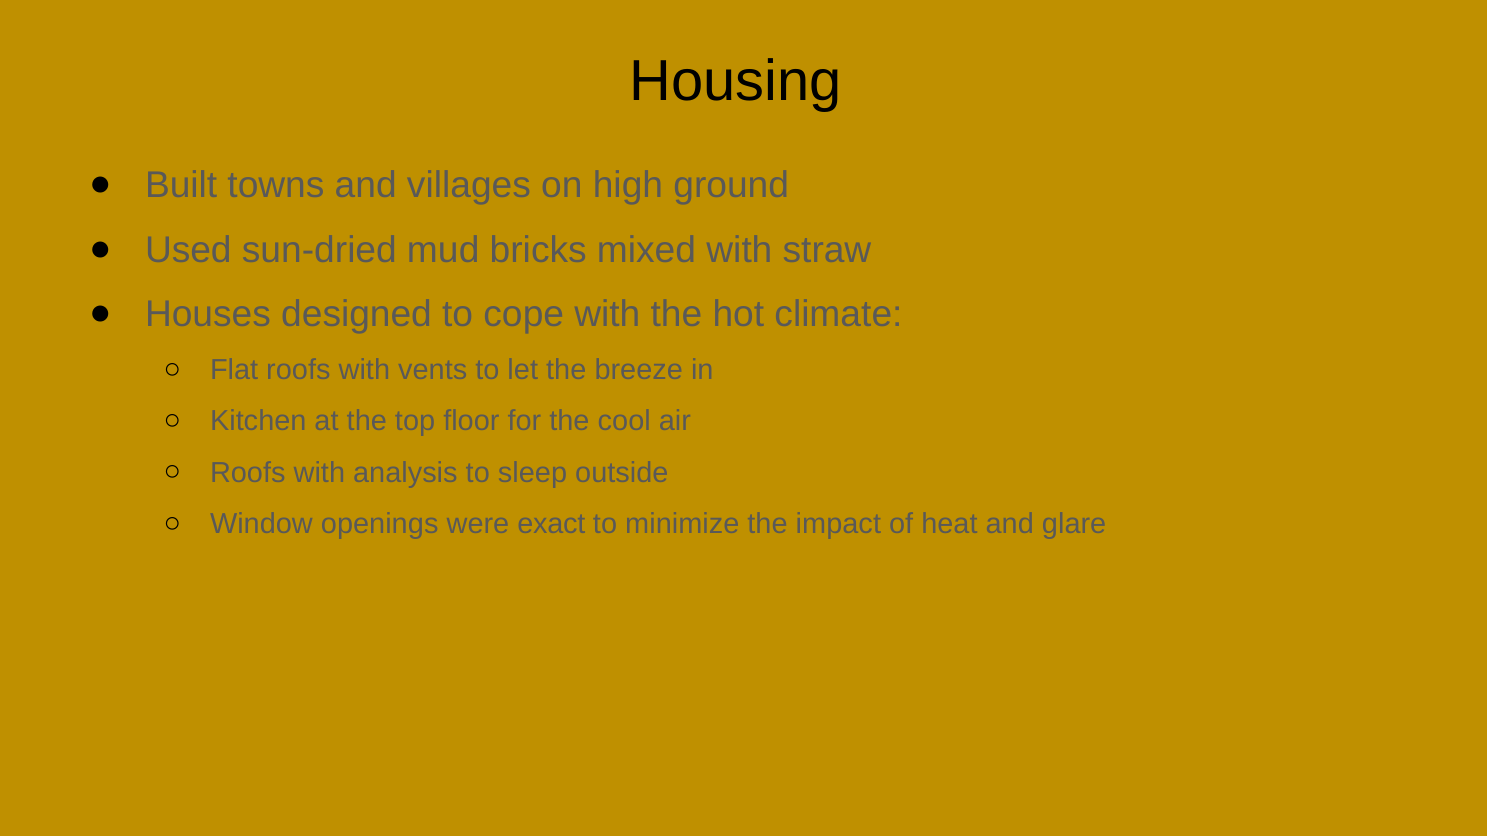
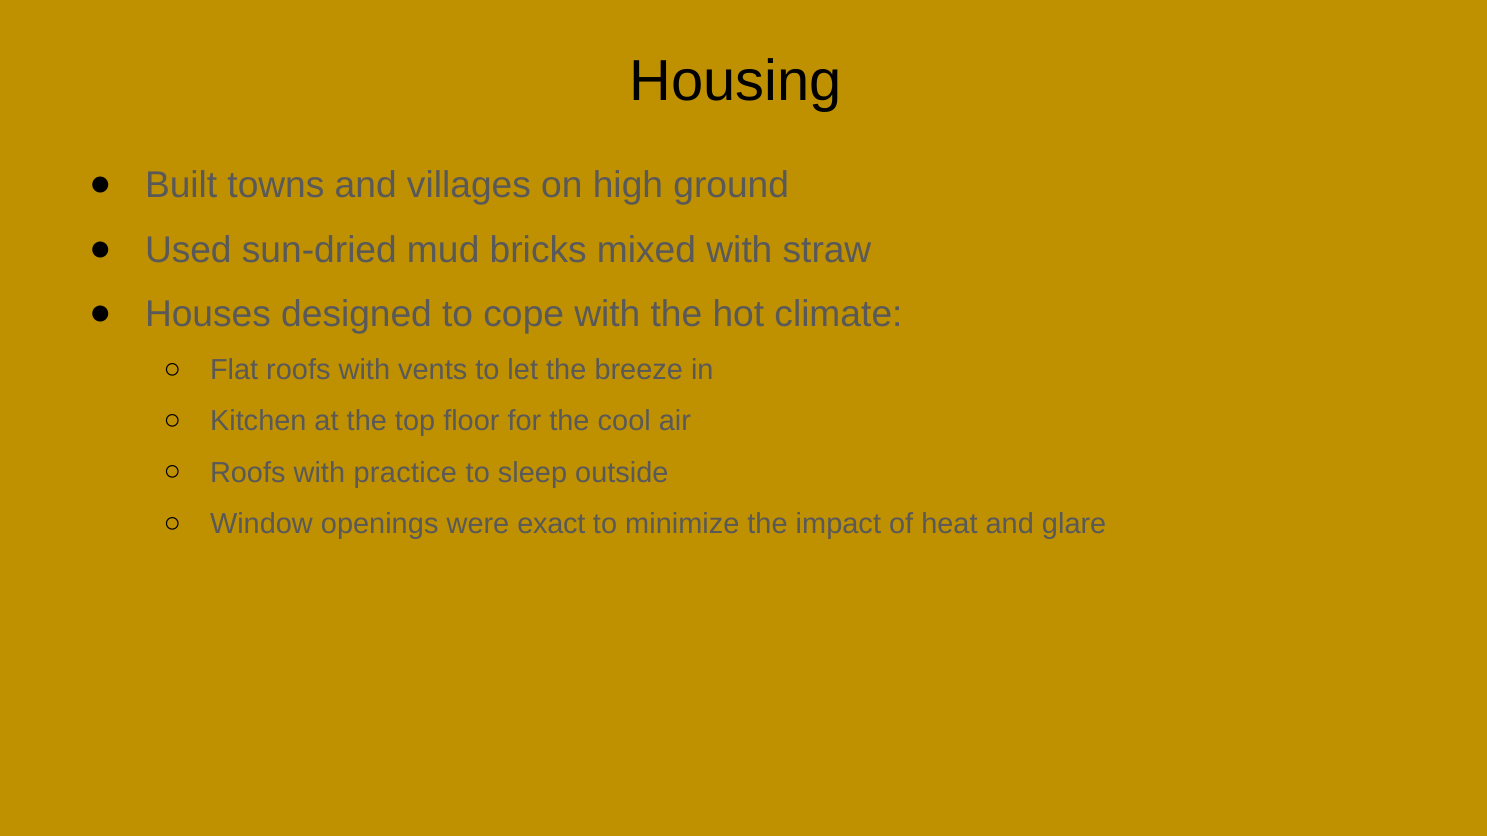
analysis: analysis -> practice
